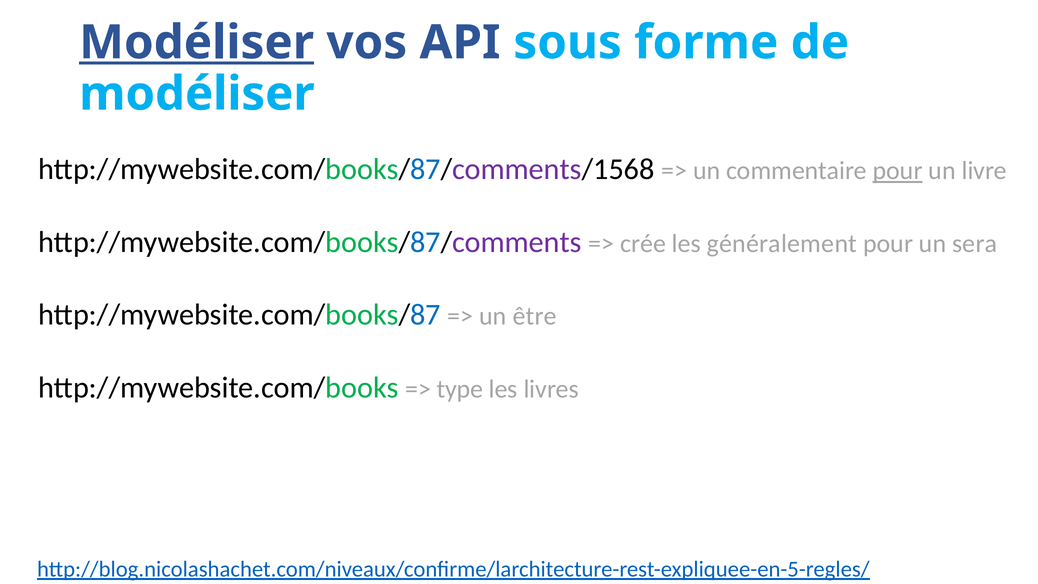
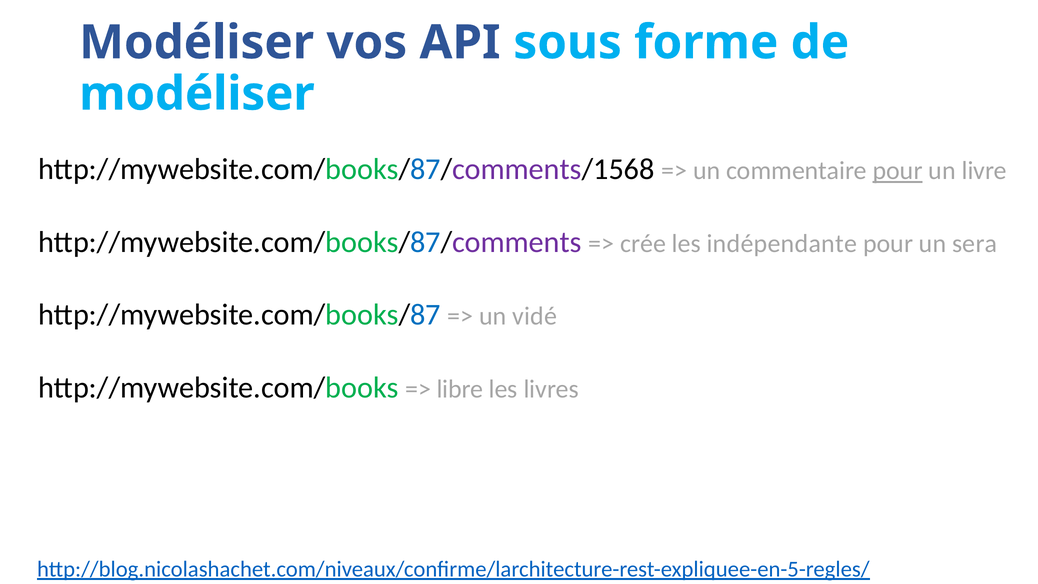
Modéliser at (197, 43) underline: present -> none
généralement: généralement -> indépendante
être: être -> vidé
type: type -> libre
